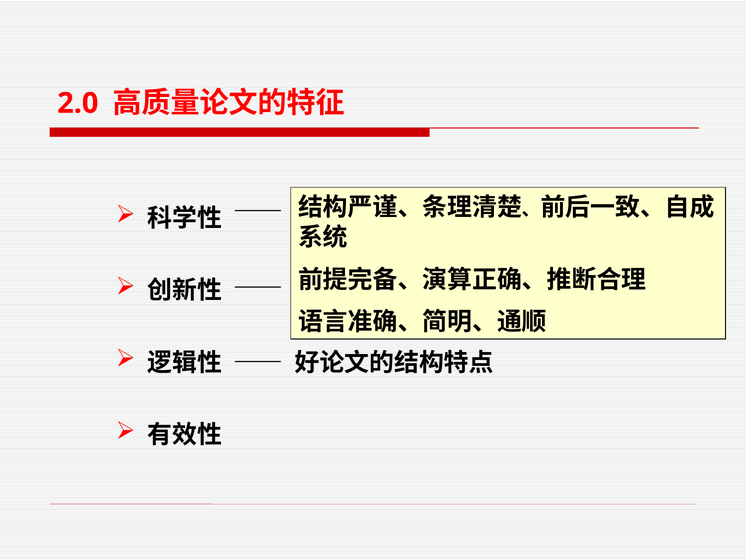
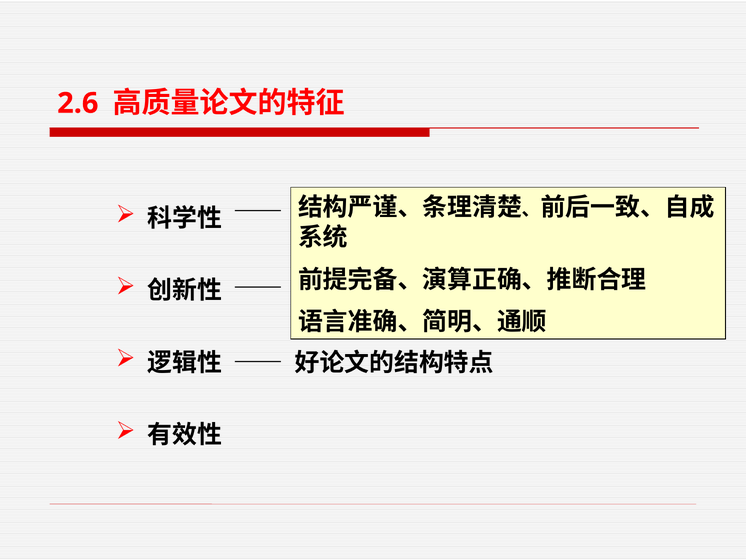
2.0: 2.0 -> 2.6
